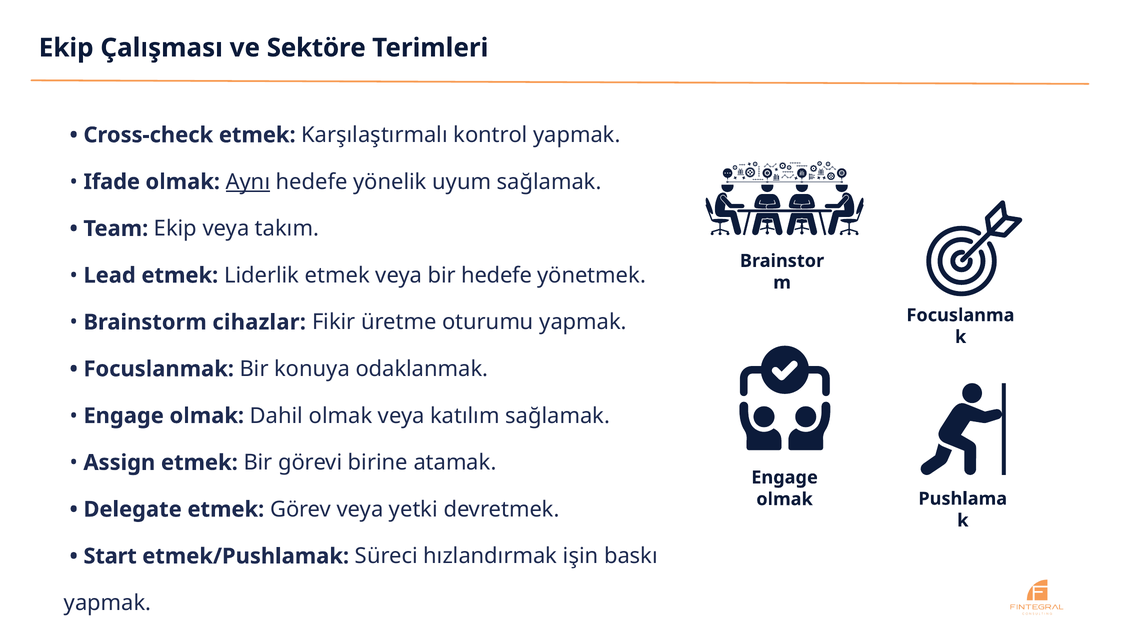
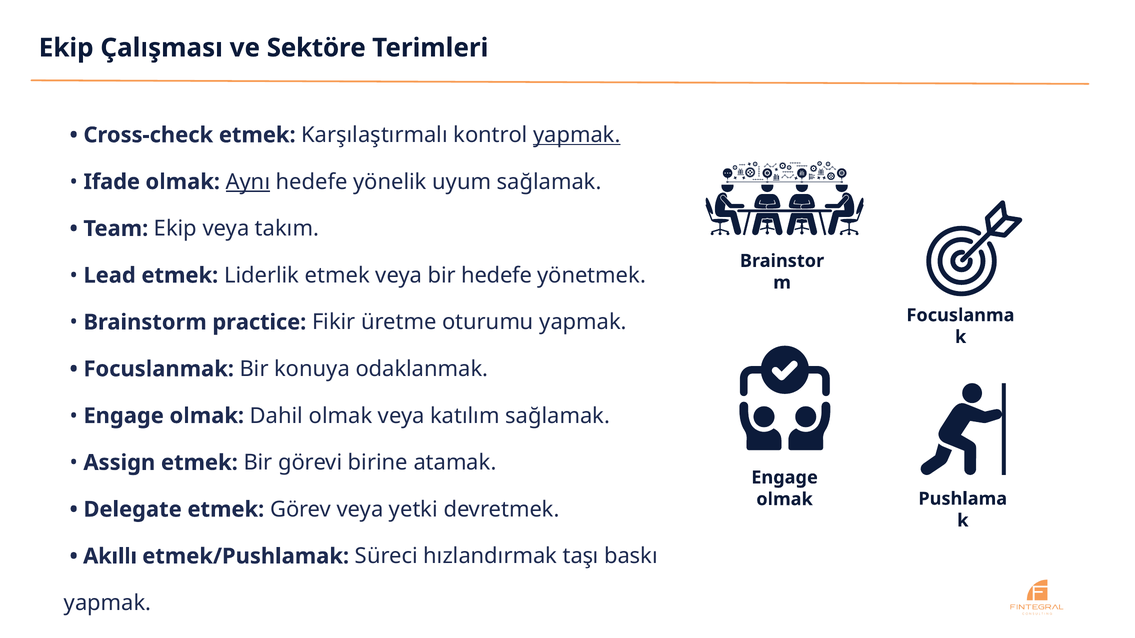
yapmak at (577, 135) underline: none -> present
cihazlar: cihazlar -> practice
Start: Start -> Akıllı
işin: işin -> taşı
